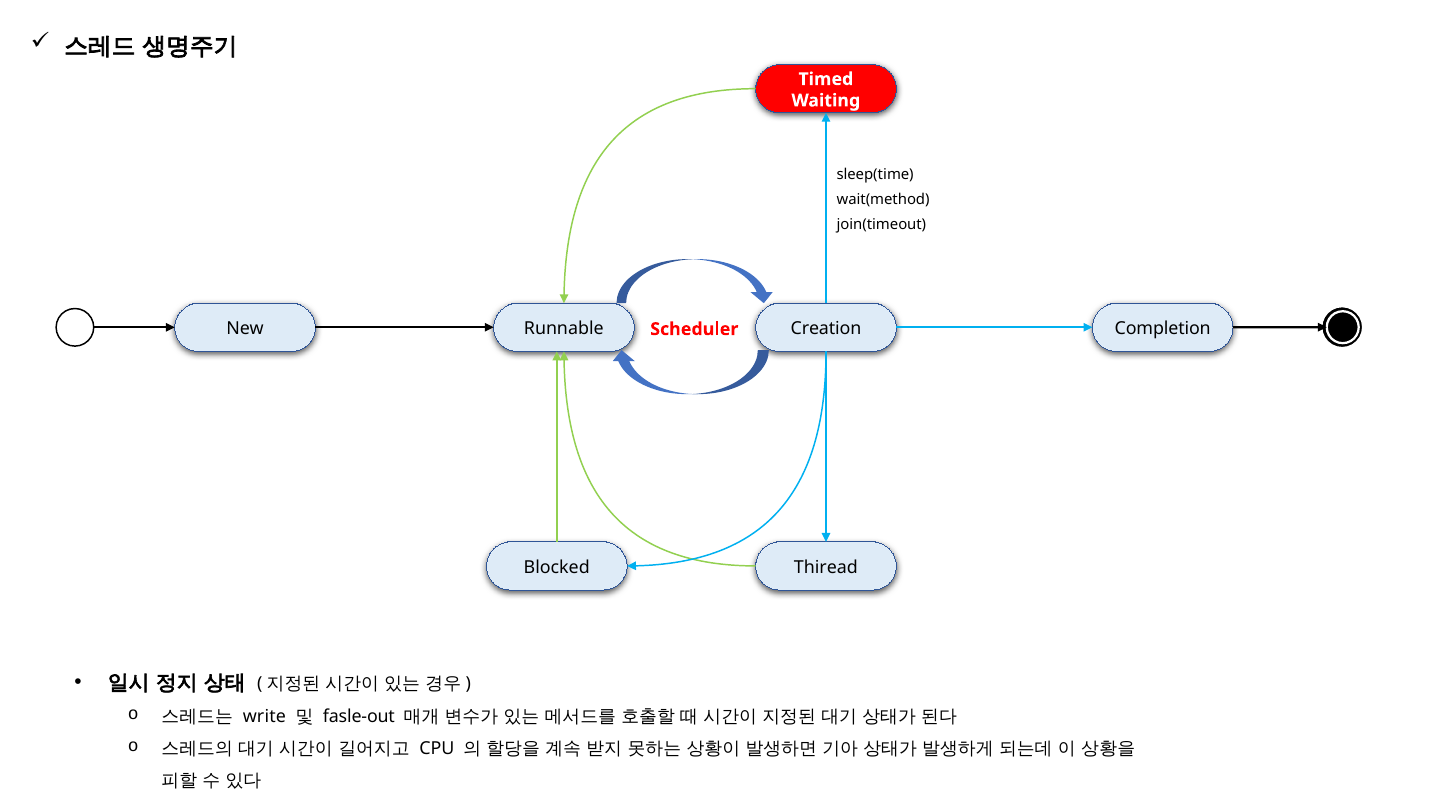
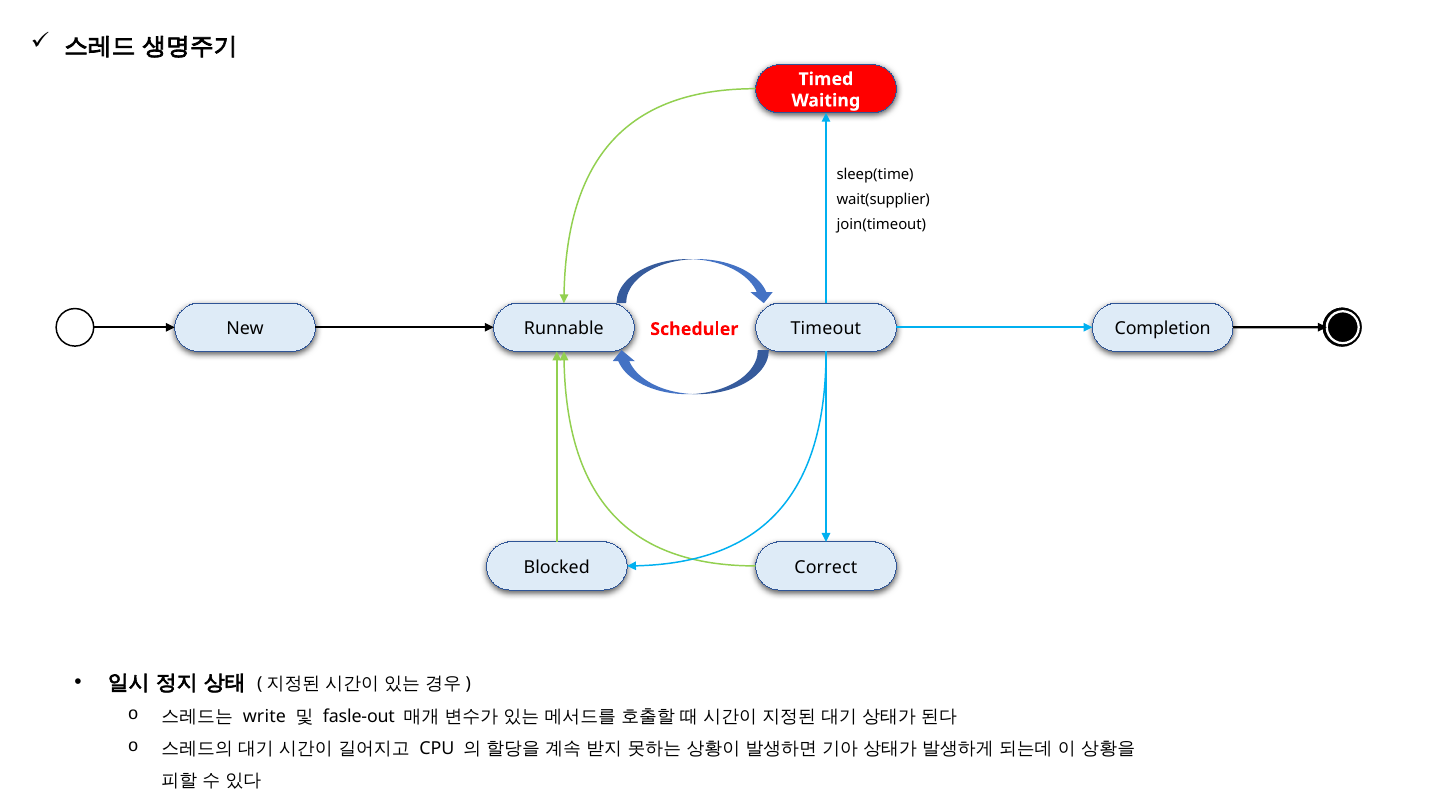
wait(method: wait(method -> wait(supplier
Creation: Creation -> Timeout
Thiread: Thiread -> Correct
